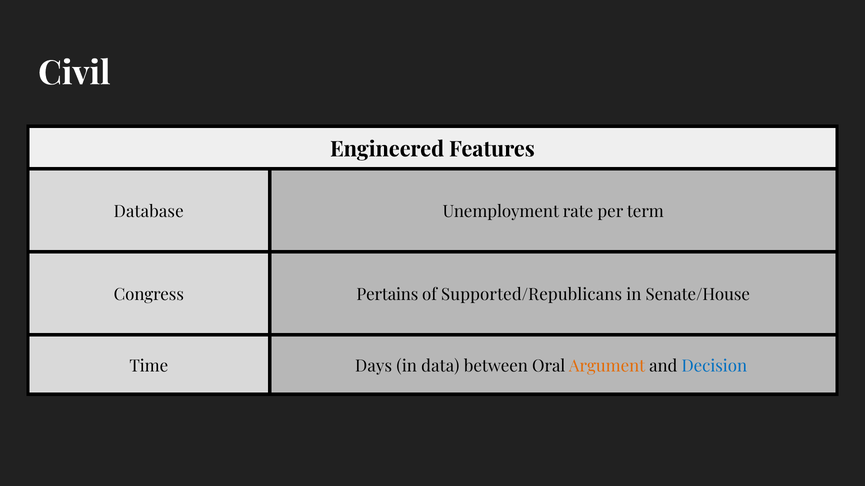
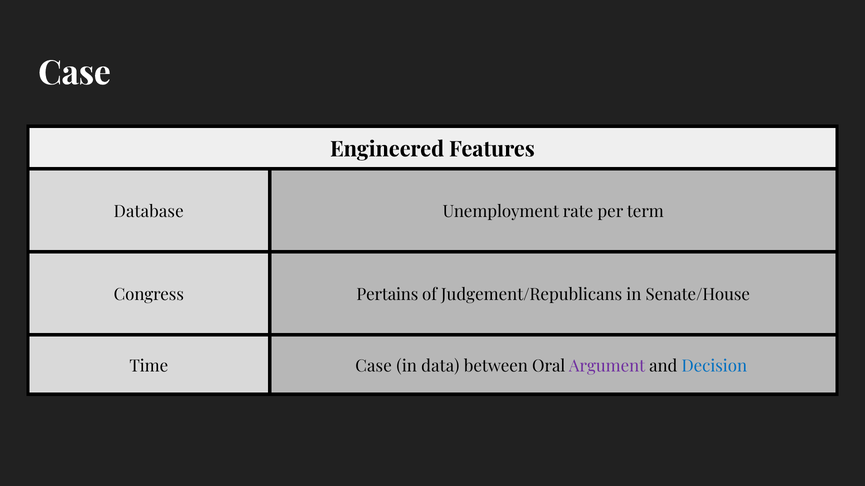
Civil at (74, 73): Civil -> Case
Supported/Republicans: Supported/Republicans -> Judgement/Republicans
Time Days: Days -> Case
Argument colour: orange -> purple
